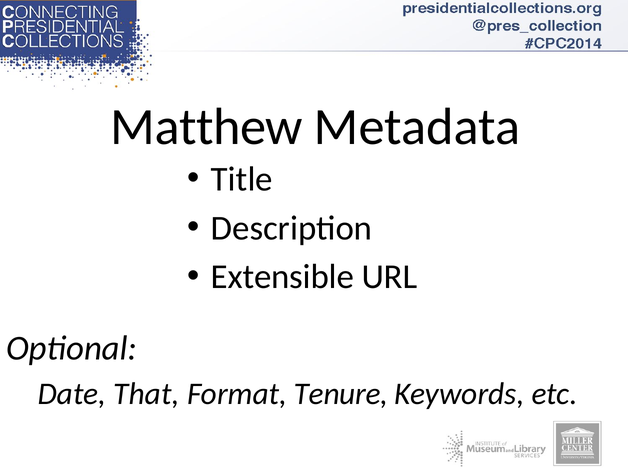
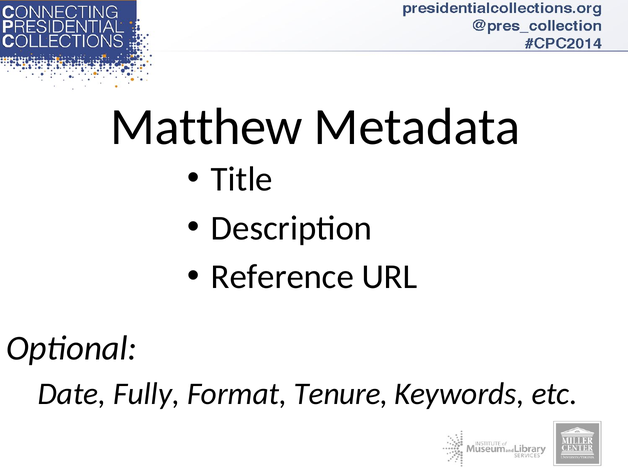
Extensible: Extensible -> Reference
That: That -> Fully
